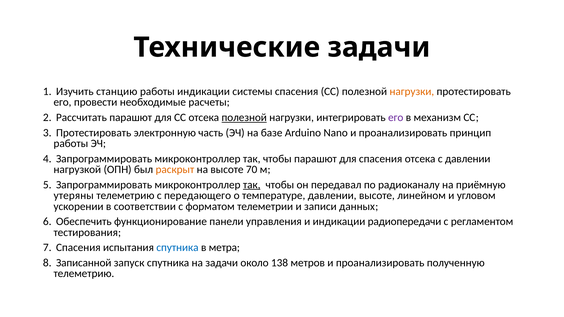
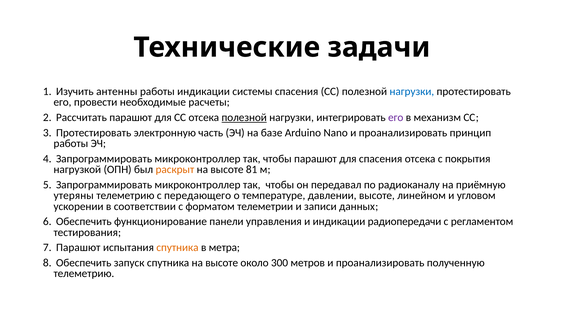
станцию: станцию -> антенны
нагрузки at (412, 92) colour: orange -> blue
с давлении: давлении -> покрытия
70: 70 -> 81
так at (252, 185) underline: present -> none
Спасения at (78, 248): Спасения -> Парашют
спутника at (177, 248) colour: blue -> orange
Записанной at (84, 263): Записанной -> Обеспечить
спутника на задачи: задачи -> высоте
138: 138 -> 300
